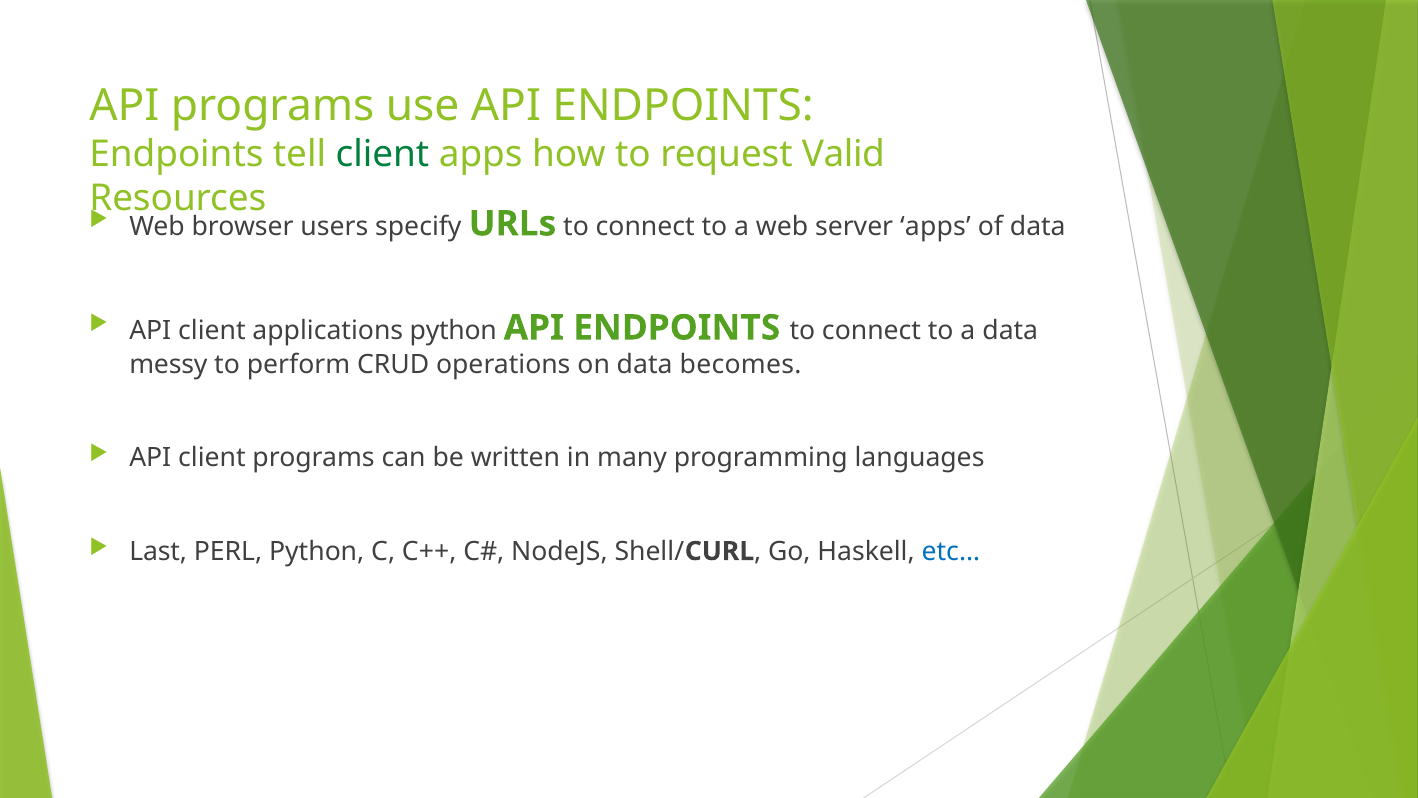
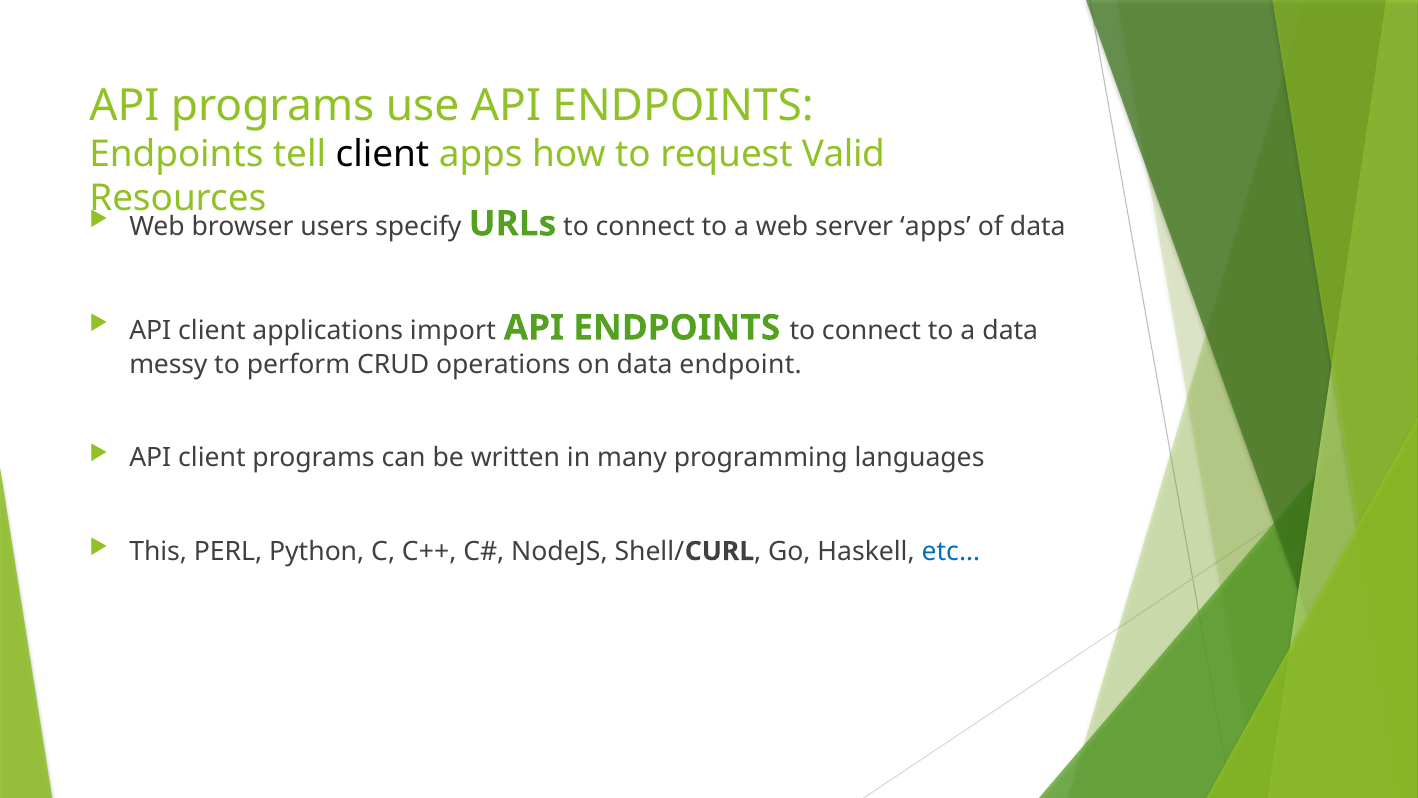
client at (382, 154) colour: green -> black
applications python: python -> import
becomes: becomes -> endpoint
Last: Last -> This
